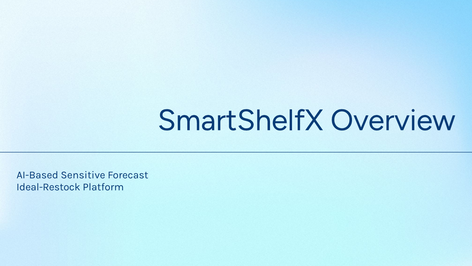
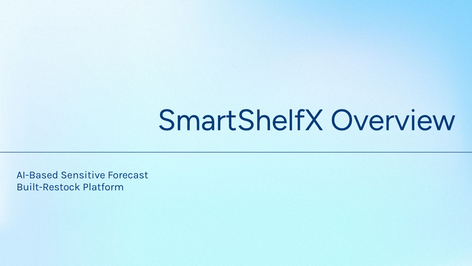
Ideal-Restock: Ideal-Restock -> Built-Restock
